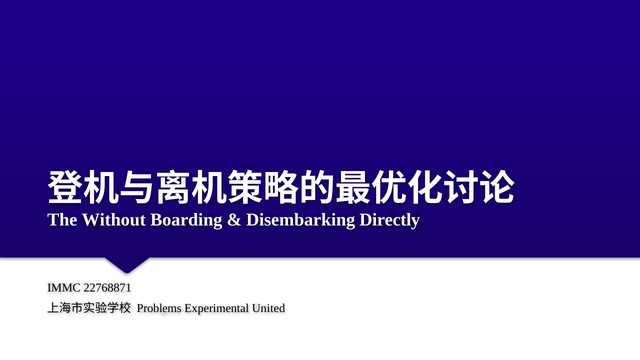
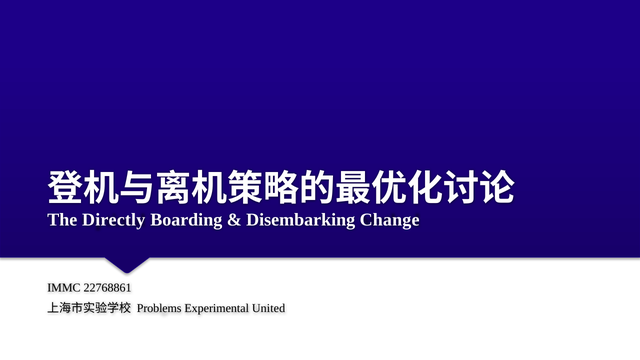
Without: Without -> Directly
Directly: Directly -> Change
22768871: 22768871 -> 22768861
